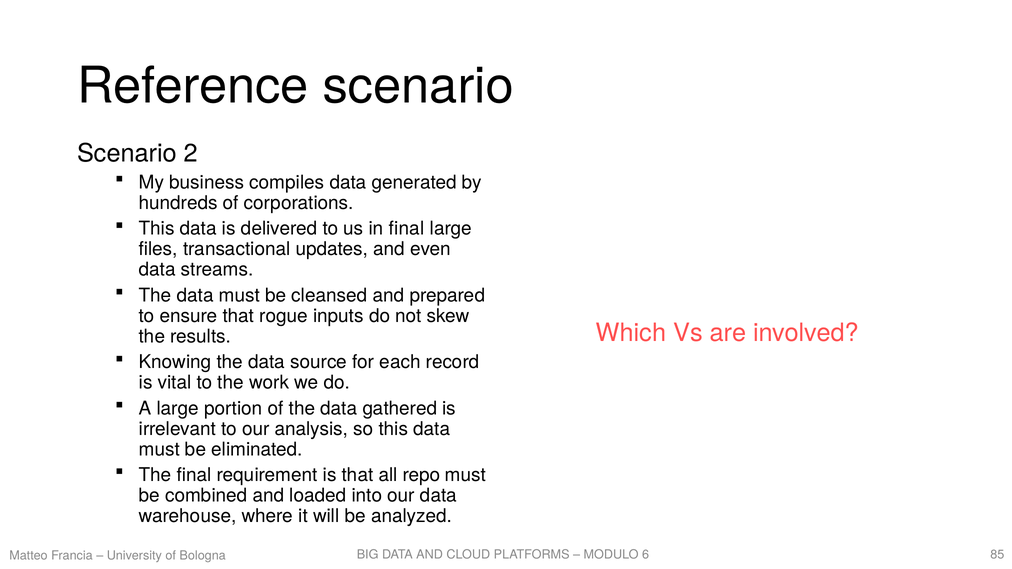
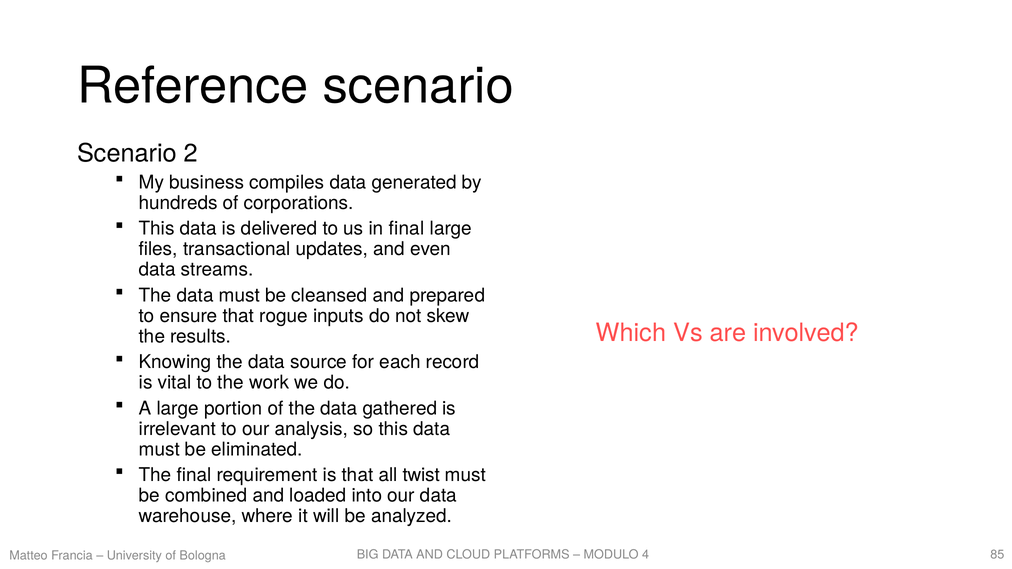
repo: repo -> twist
6: 6 -> 4
